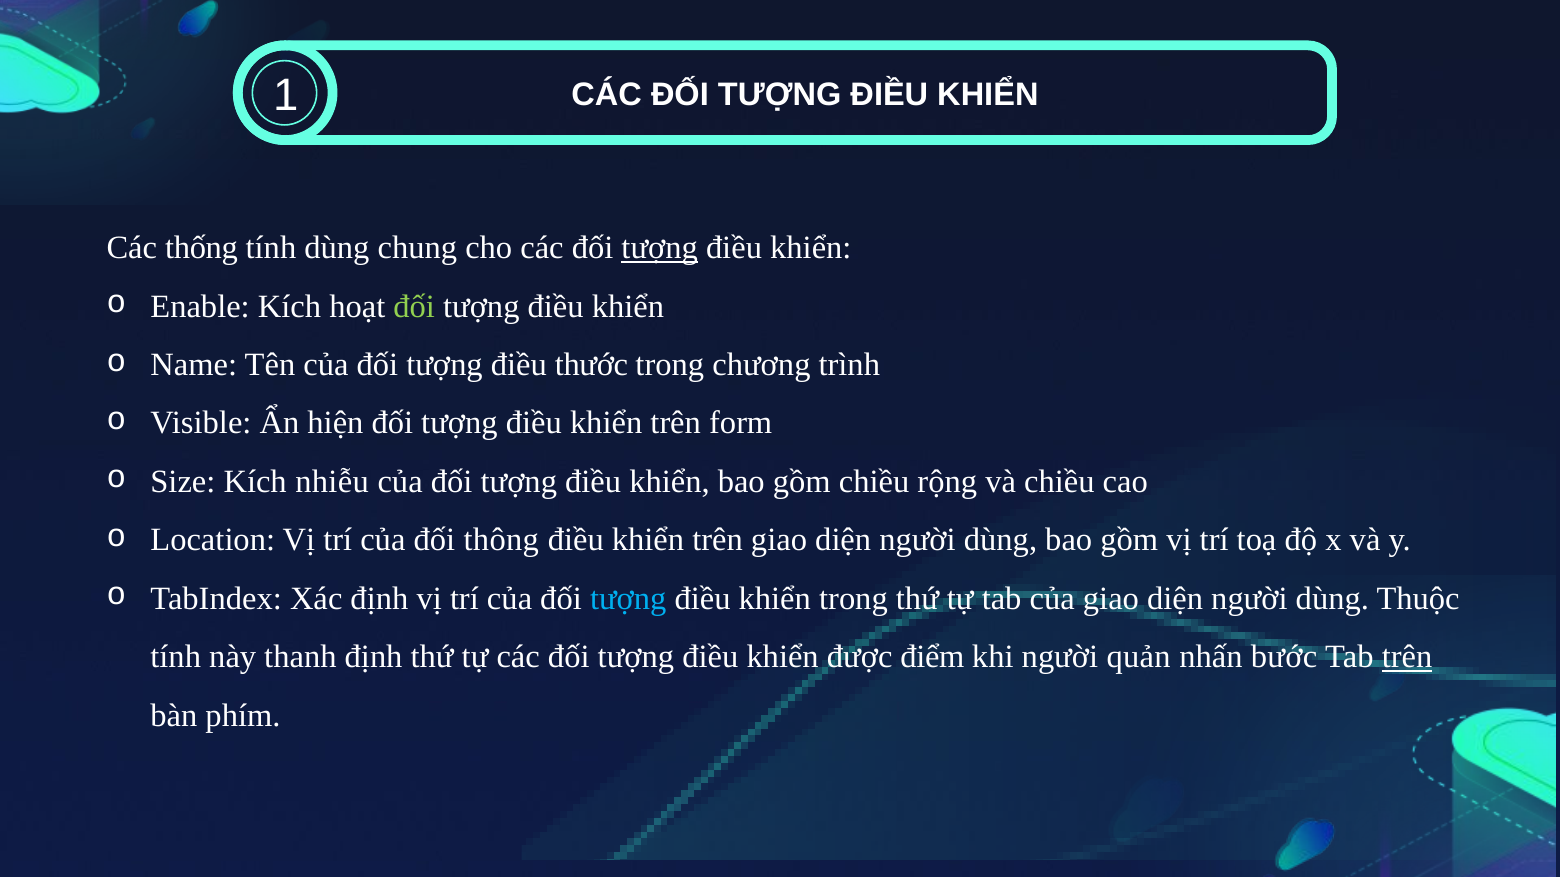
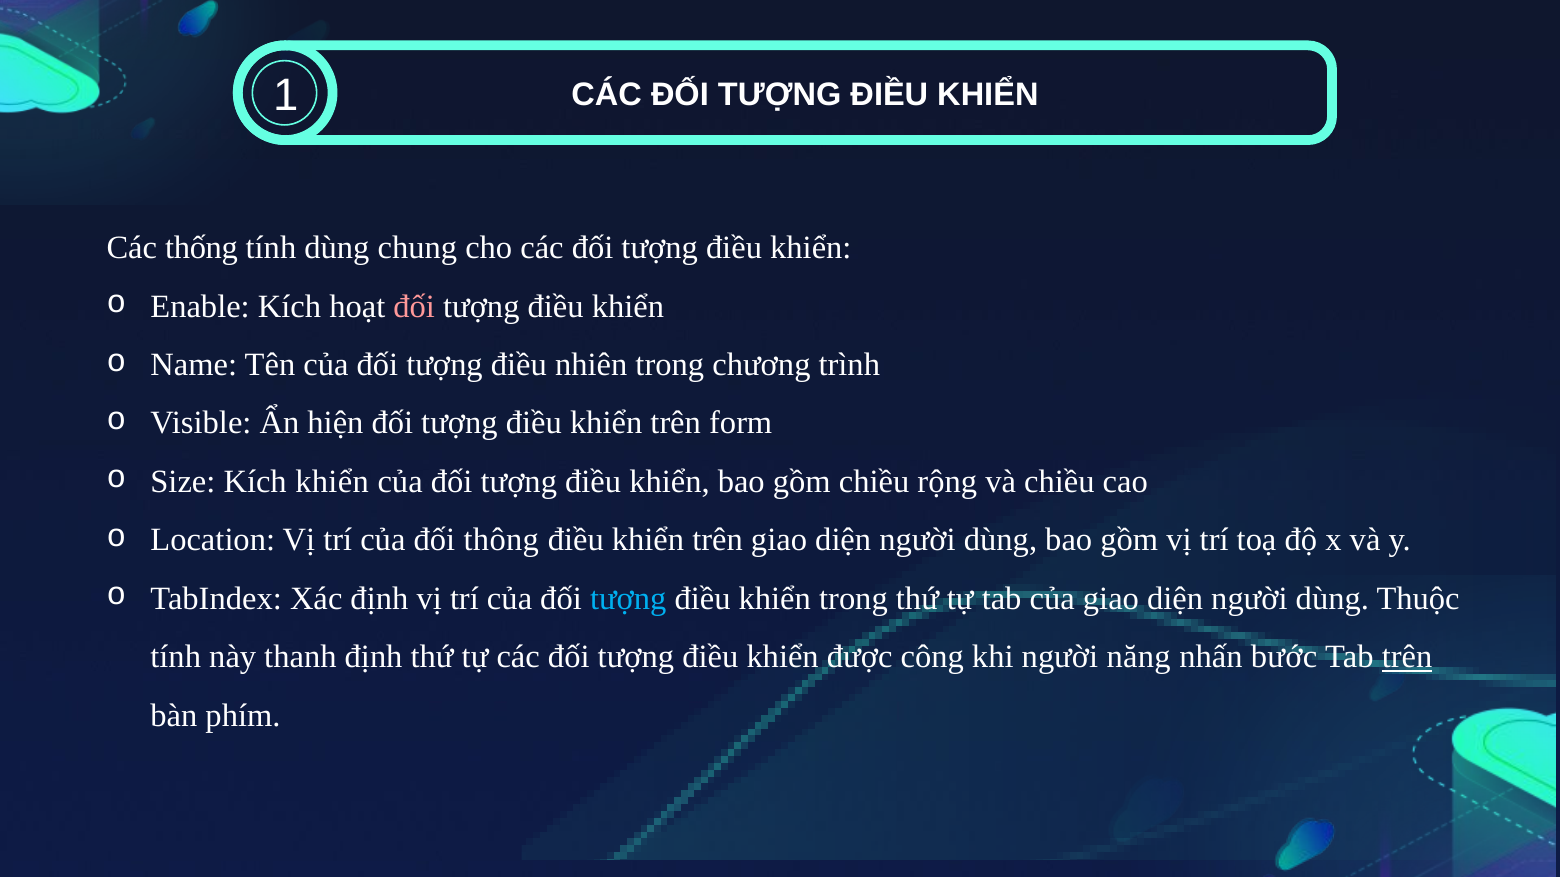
tượng at (660, 248) underline: present -> none
đối at (414, 306) colour: light green -> pink
thước: thước -> nhiên
Kích nhiễu: nhiễu -> khiển
điểm: điểm -> công
quản: quản -> năng
